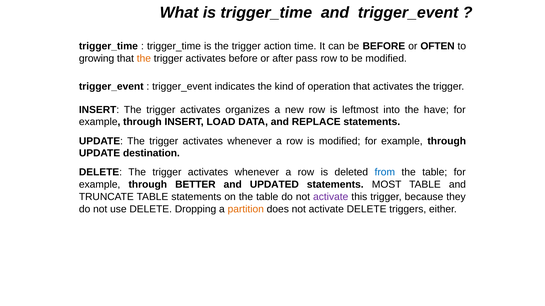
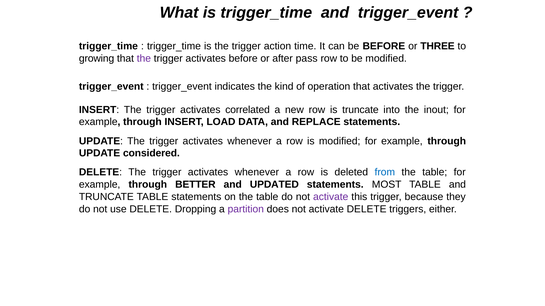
OFTEN: OFTEN -> THREE
the at (144, 59) colour: orange -> purple
organizes: organizes -> correlated
is leftmost: leftmost -> truncate
have: have -> inout
destination: destination -> considered
partition colour: orange -> purple
